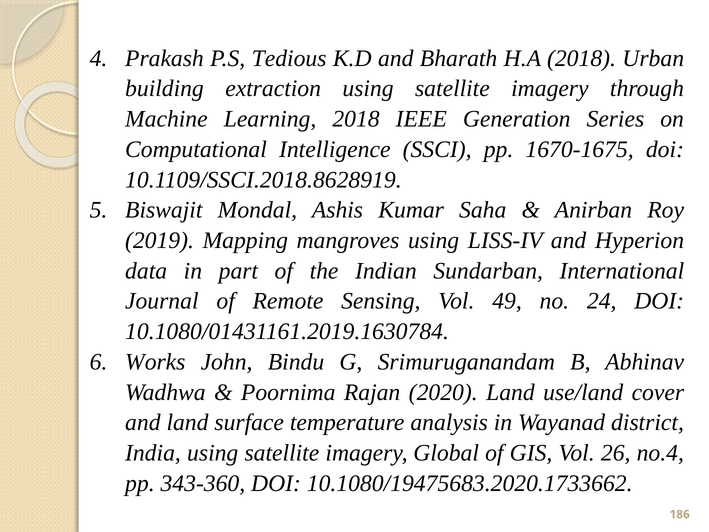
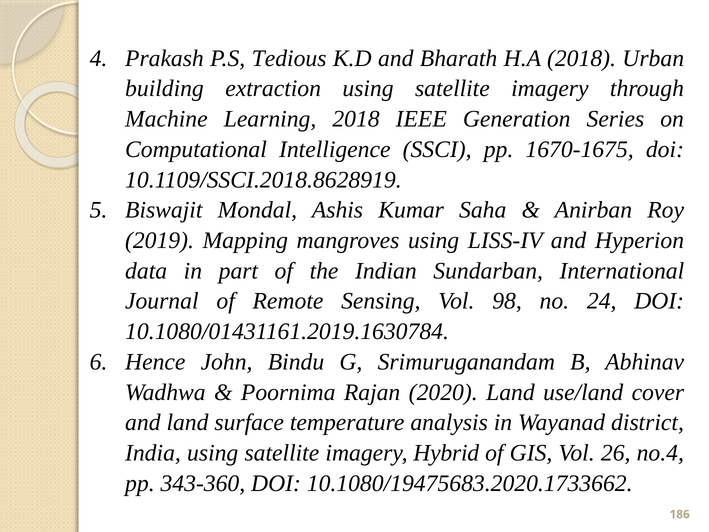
49: 49 -> 98
Works: Works -> Hence
Global: Global -> Hybrid
